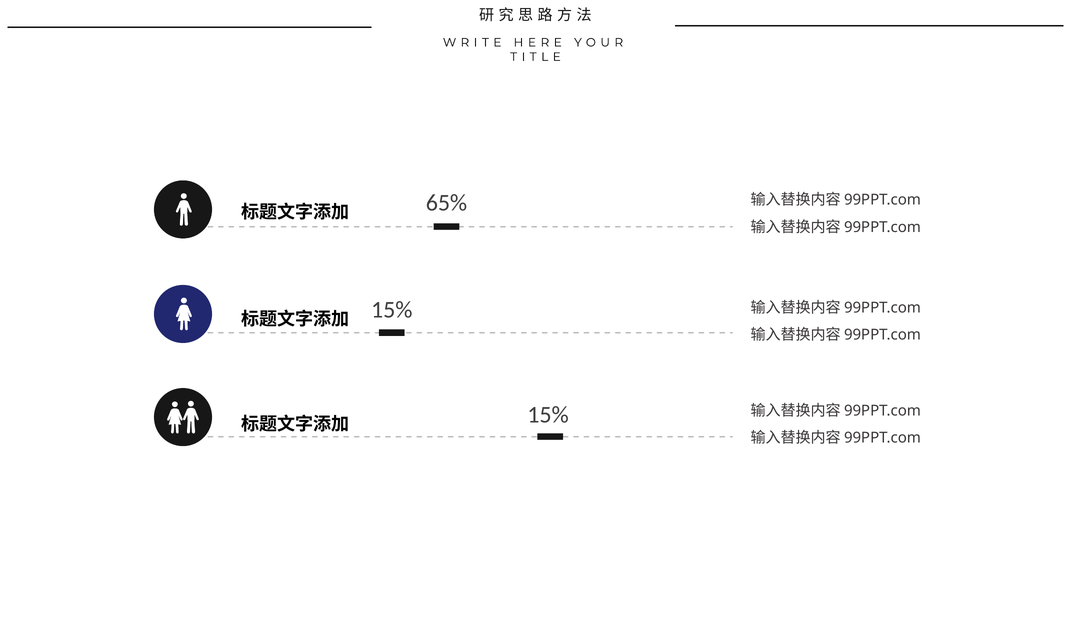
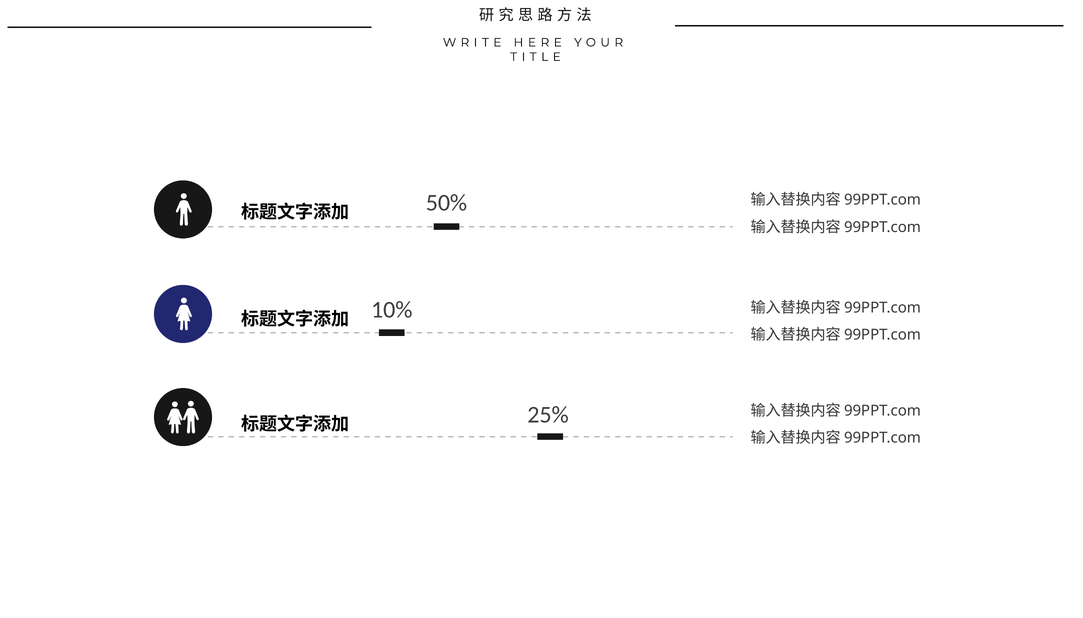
65%: 65% -> 50%
15% at (392, 310): 15% -> 10%
15% at (548, 415): 15% -> 25%
